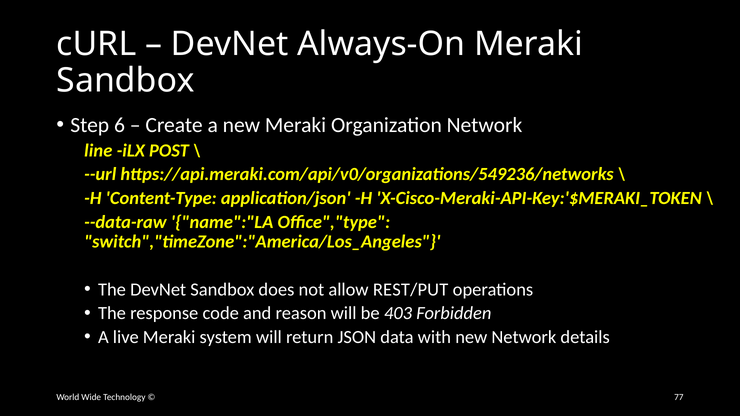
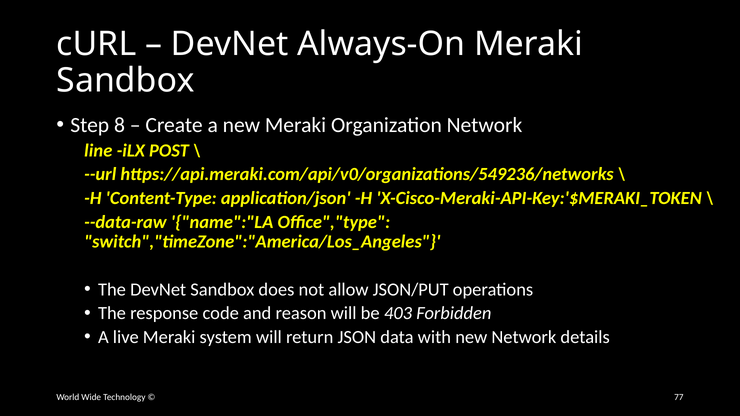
6: 6 -> 8
REST/PUT: REST/PUT -> JSON/PUT
